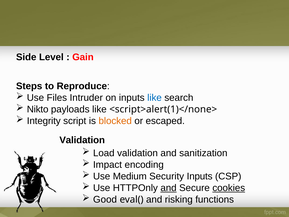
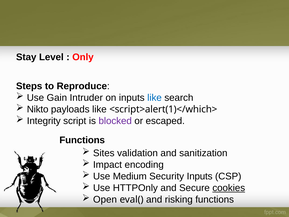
Side: Side -> Stay
Gain: Gain -> Only
Files: Files -> Gain
<script>alert(1)</none>: <script>alert(1)</none> -> <script>alert(1)</which>
blocked colour: orange -> purple
Validation at (82, 140): Validation -> Functions
Load: Load -> Sites
and at (169, 188) underline: present -> none
Good: Good -> Open
